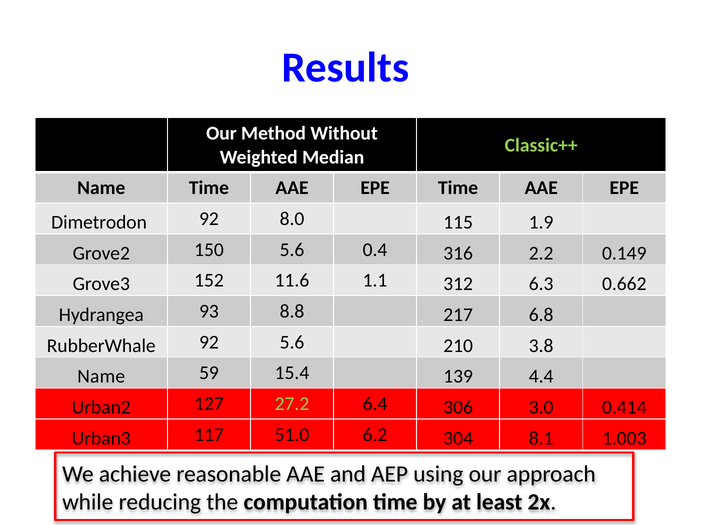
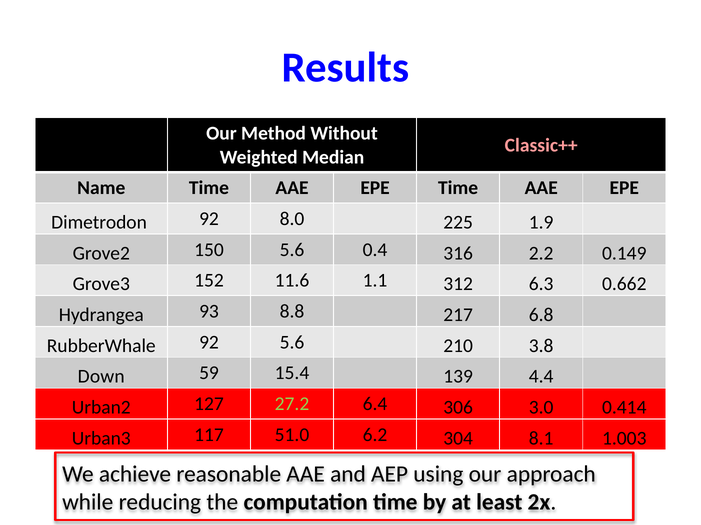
Classic++ colour: light green -> pink
115: 115 -> 225
Name at (101, 377): Name -> Down
